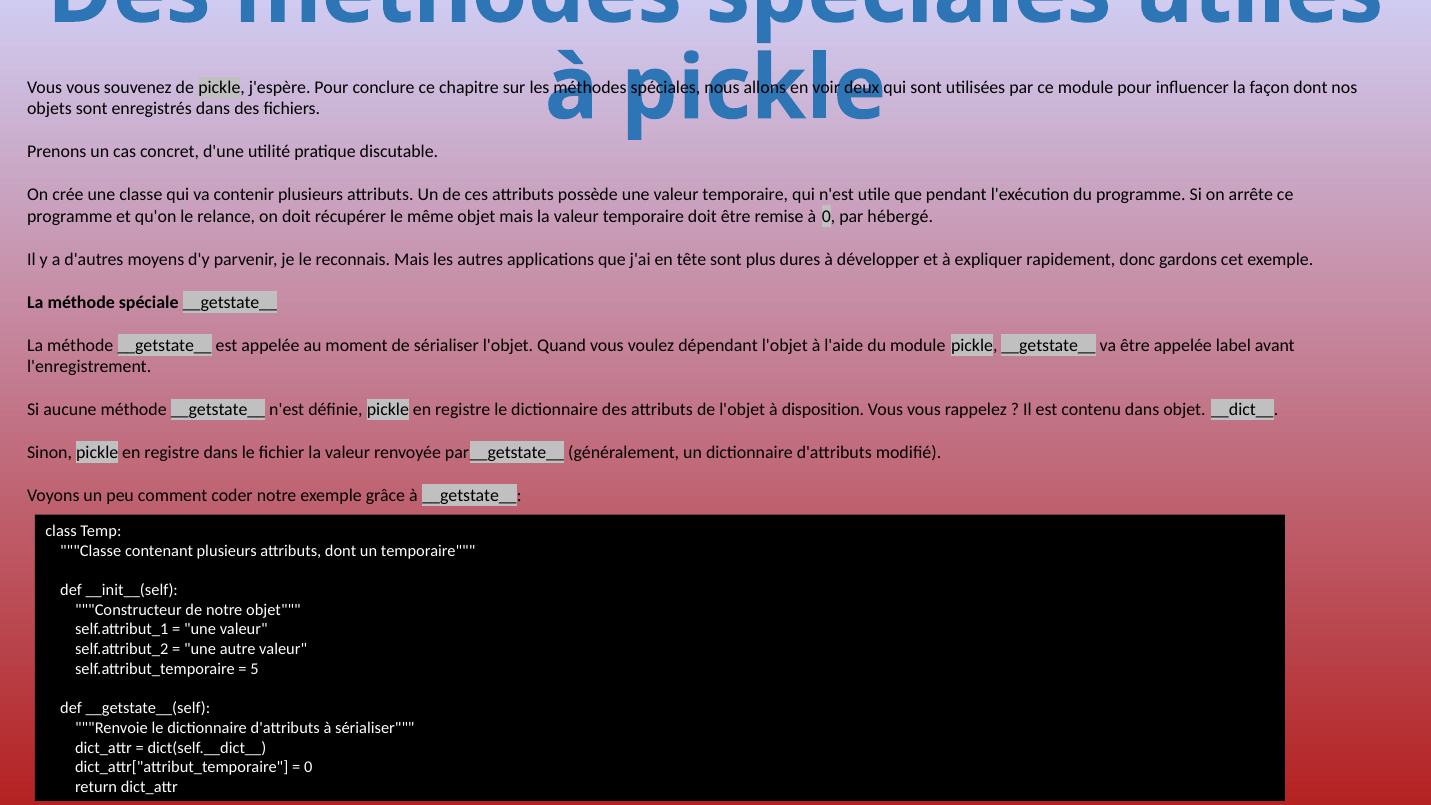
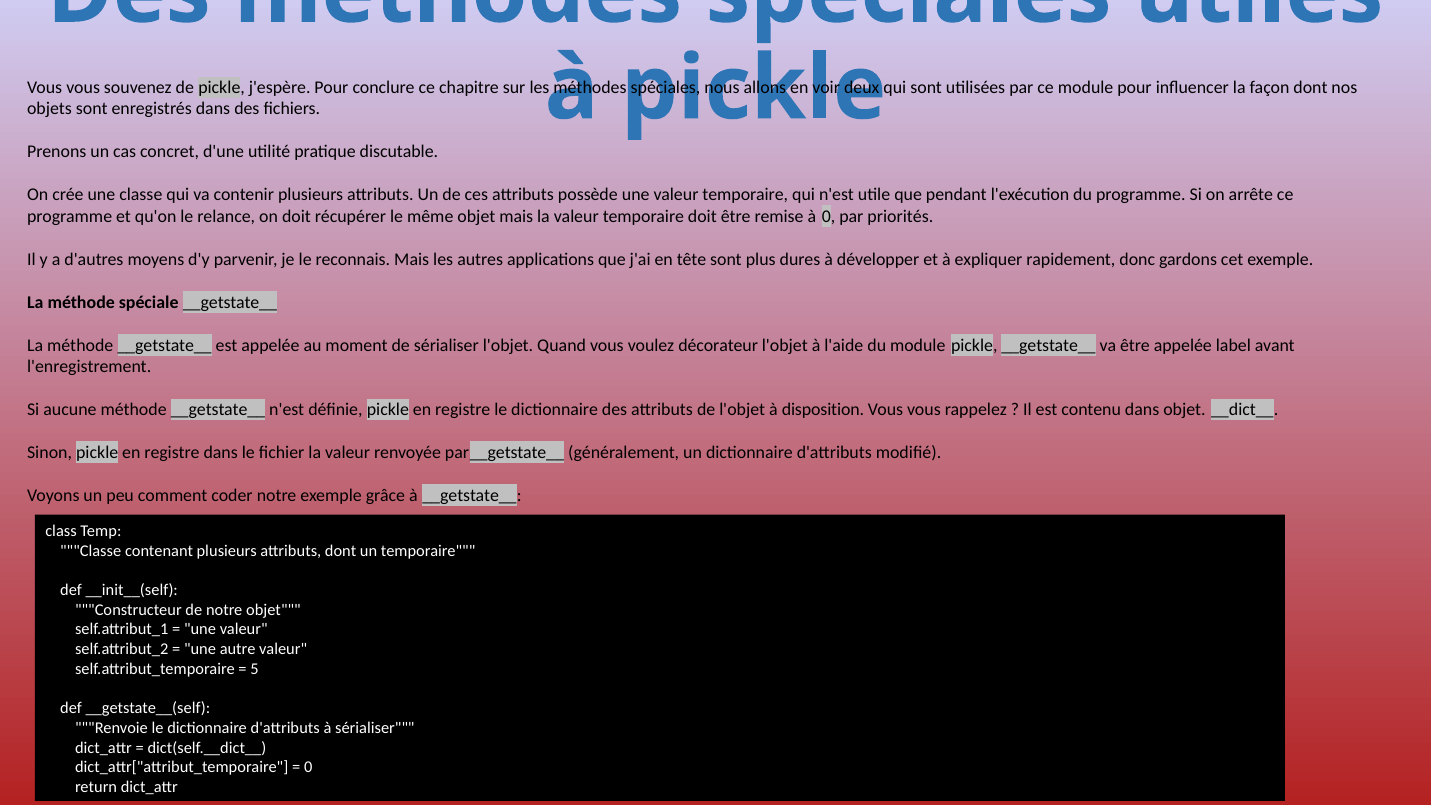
hébergé: hébergé -> priorités
dépendant: dépendant -> décorateur
